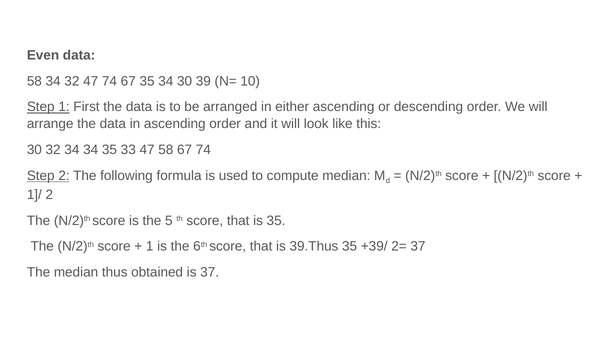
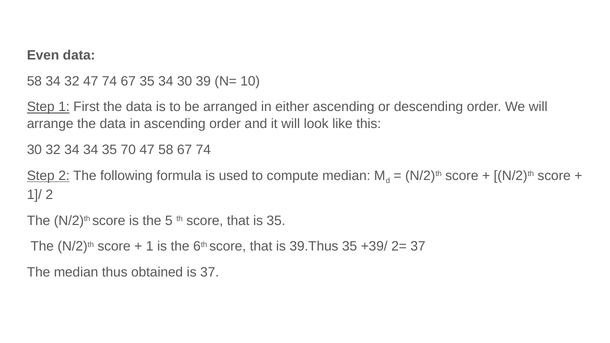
33: 33 -> 70
